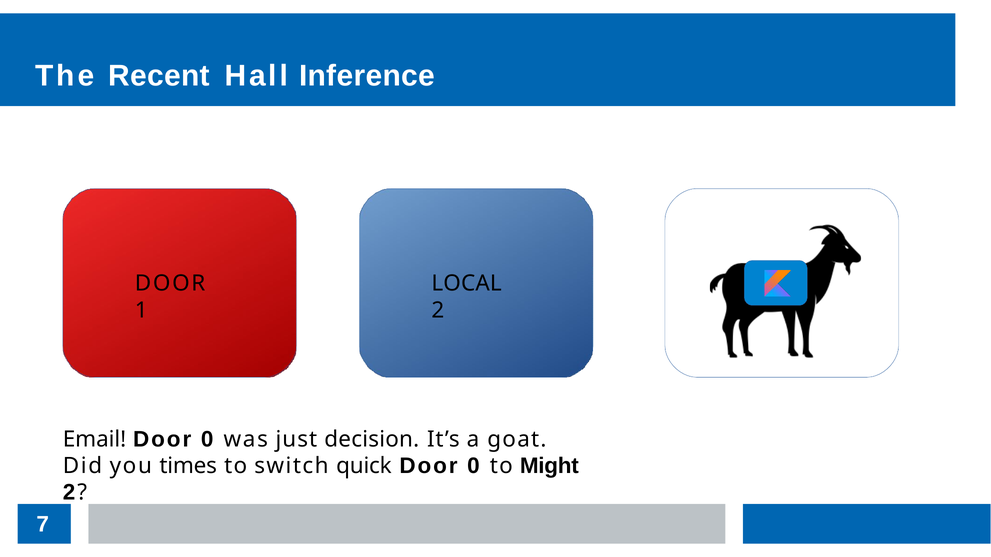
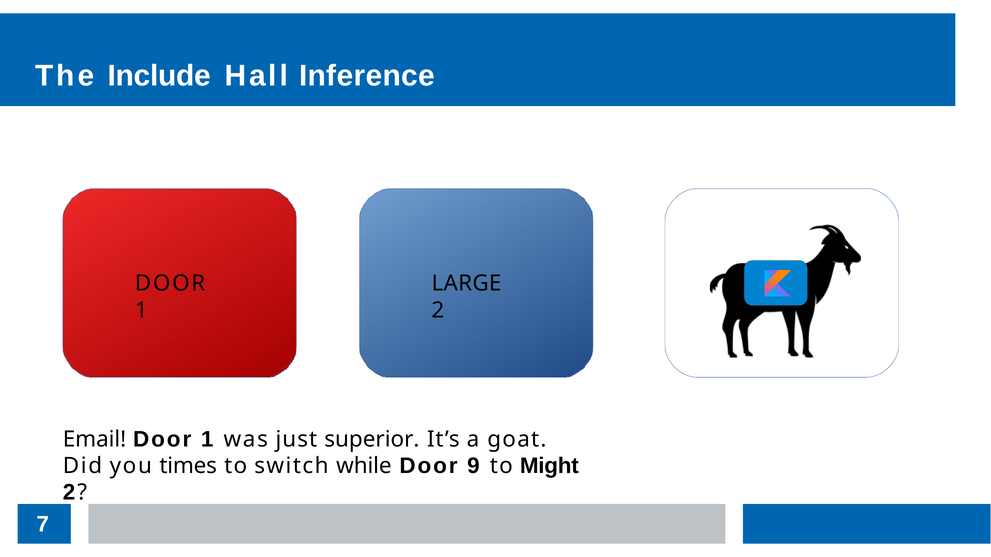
Recent: Recent -> Include
LOCAL: LOCAL -> LARGE
0 at (207, 440): 0 -> 1
decision: decision -> superior
quick: quick -> while
0 at (473, 466): 0 -> 9
